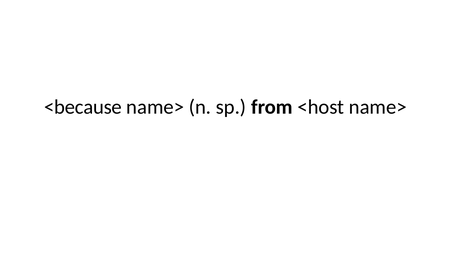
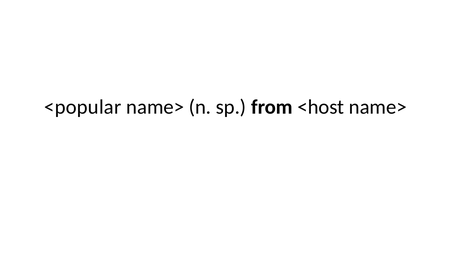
<because: <because -> <popular
